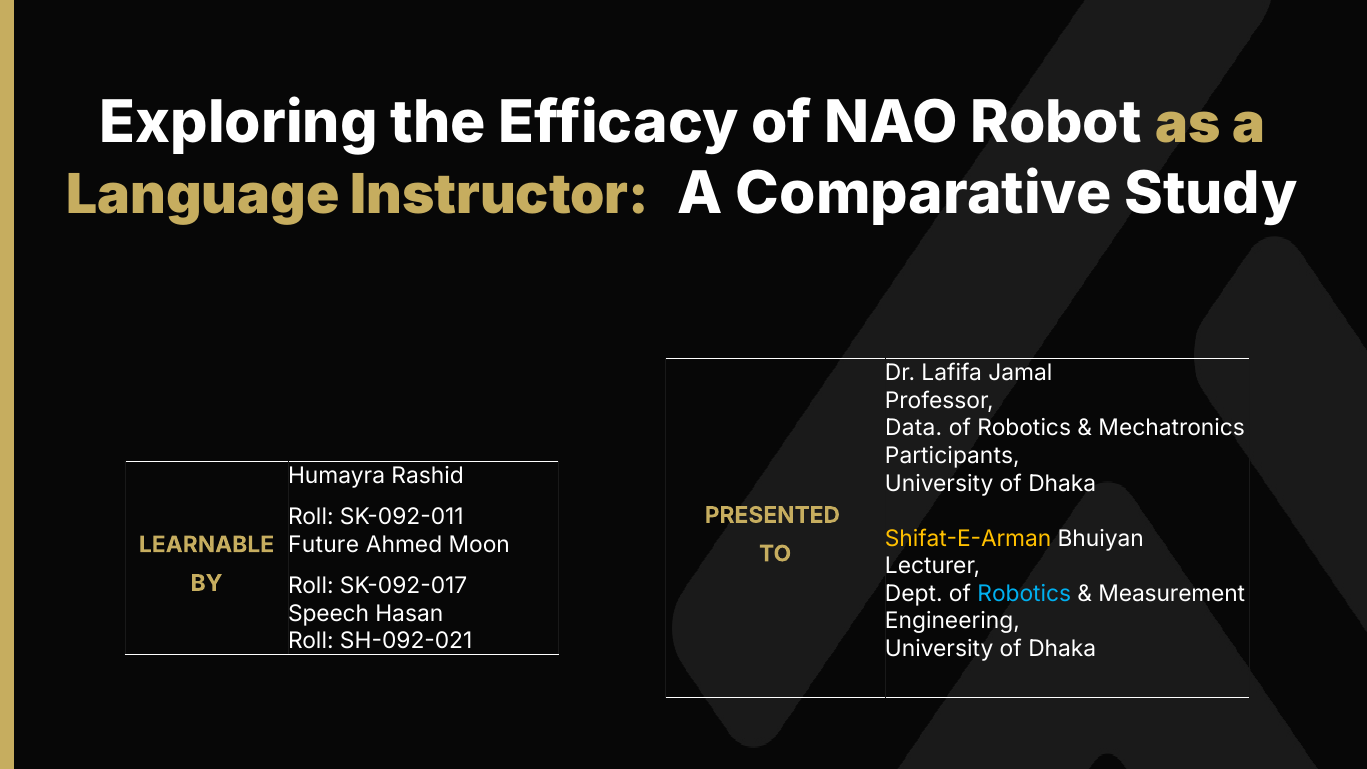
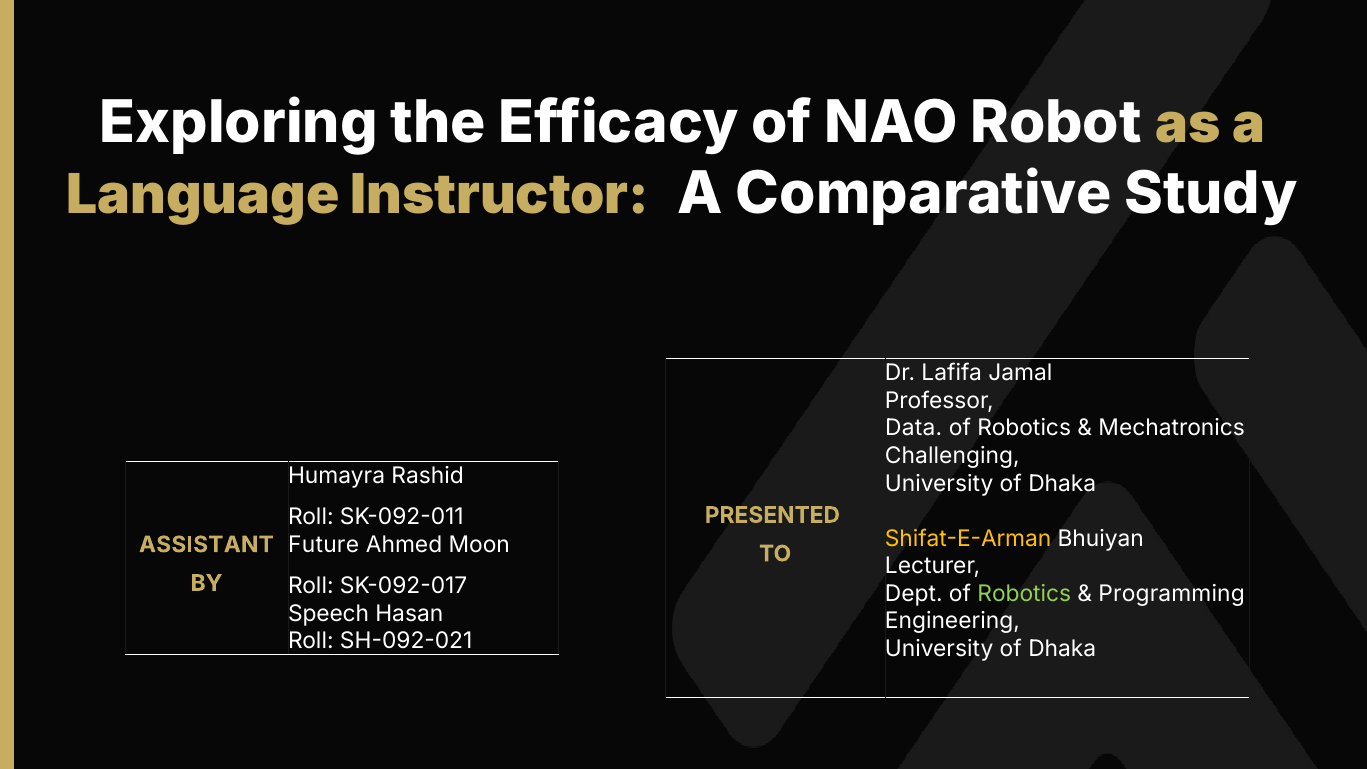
Participants: Participants -> Challenging
LEARNABLE: LEARNABLE -> ASSISTANT
Robotics at (1024, 594) colour: light blue -> light green
Measurement: Measurement -> Programming
